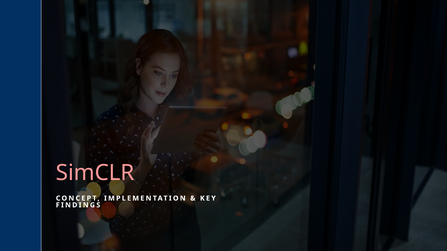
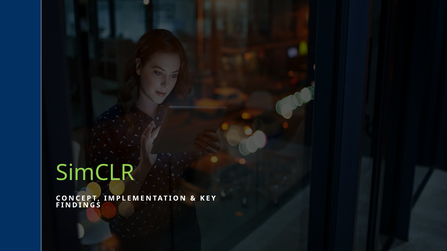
SimCLR colour: pink -> light green
